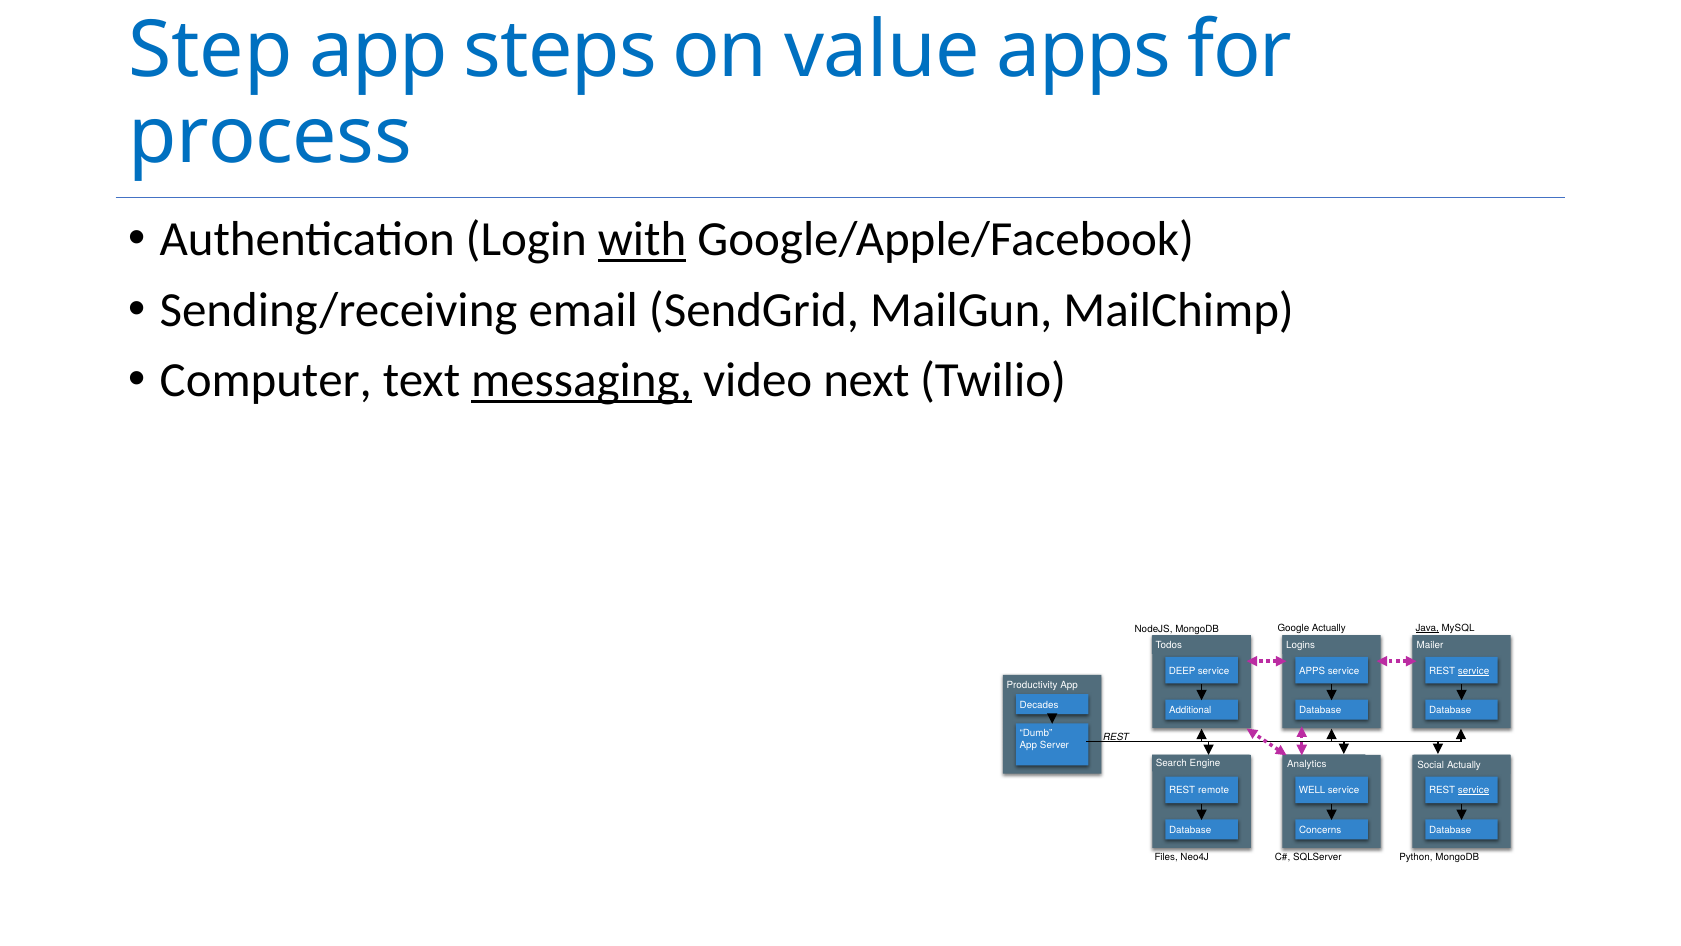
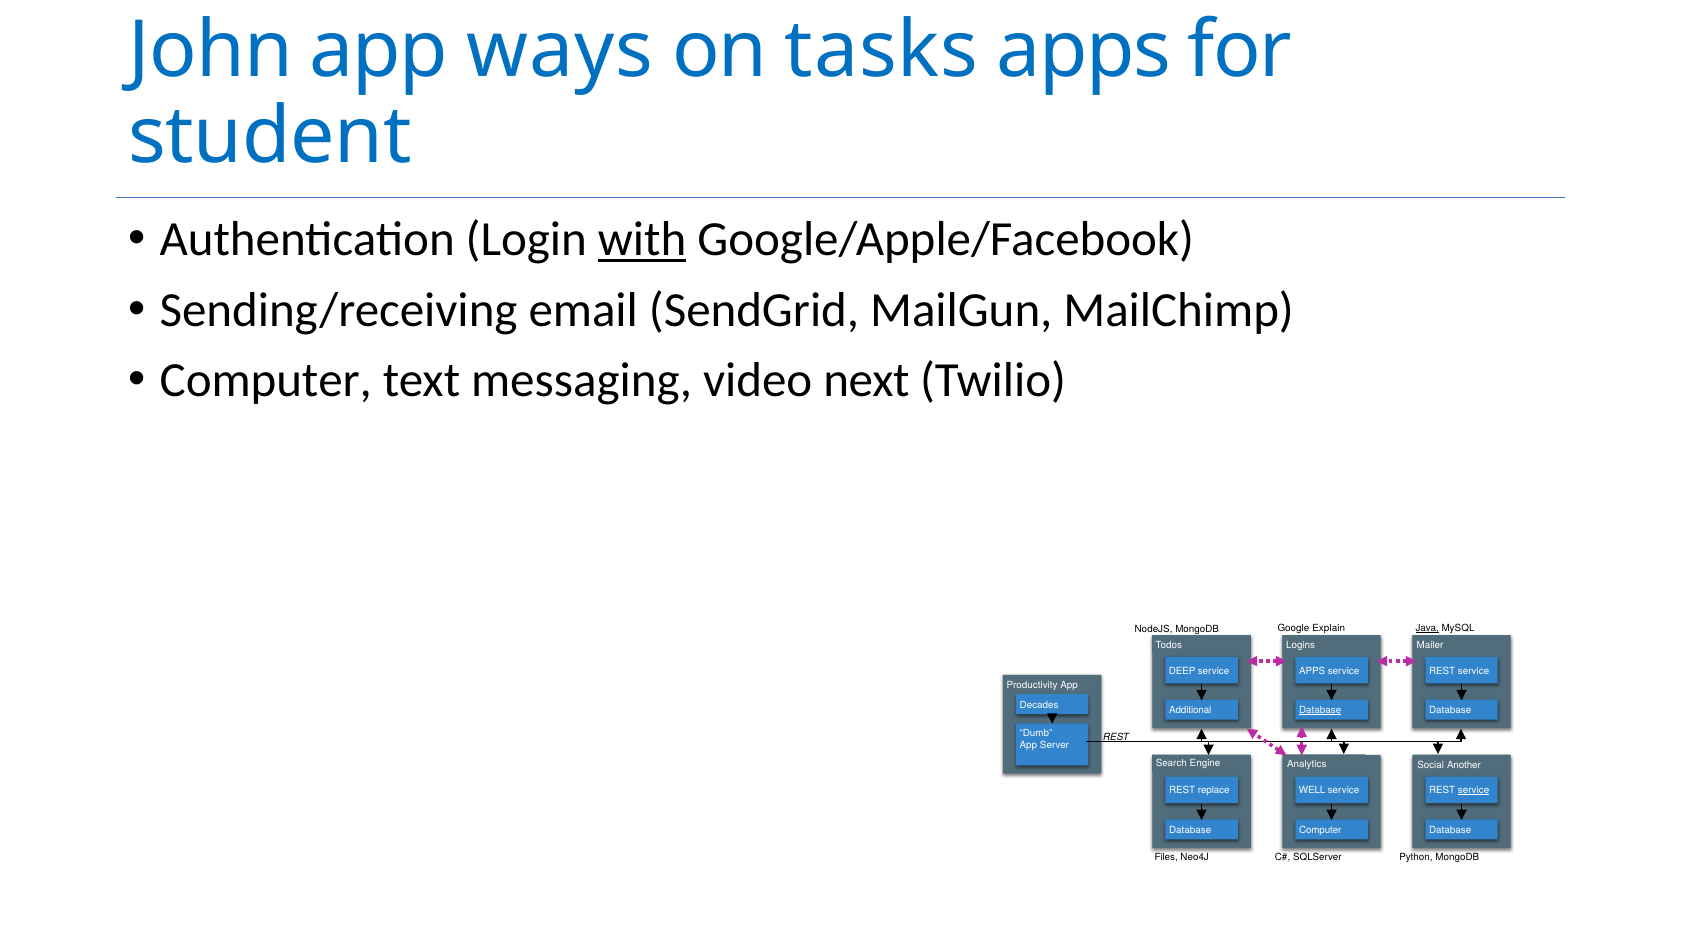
Step: Step -> John
steps: steps -> ways
value: value -> tasks
process: process -> student
messaging underline: present -> none
Google Actually: Actually -> Explain
service at (1474, 671) underline: present -> none
Database at (1320, 710) underline: none -> present
Actually at (1464, 765): Actually -> Another
remote: remote -> replace
Concerns at (1320, 830): Concerns -> Computer
